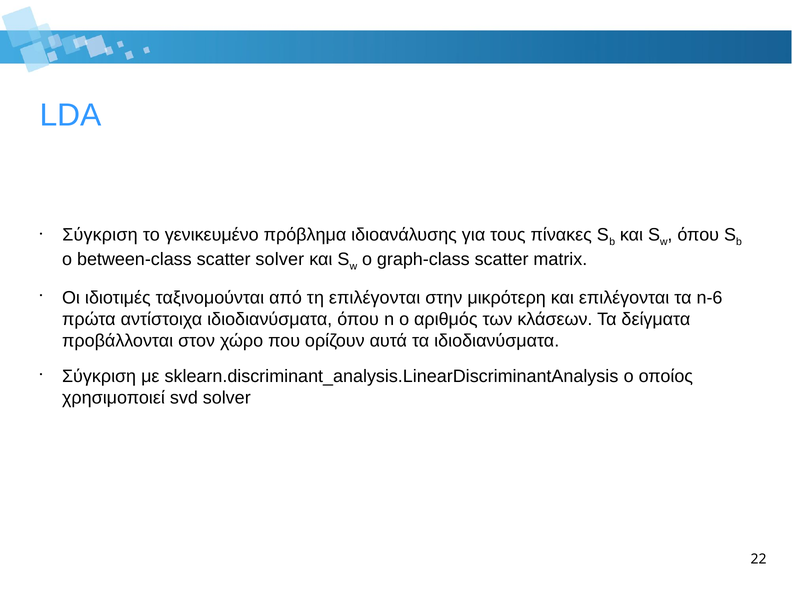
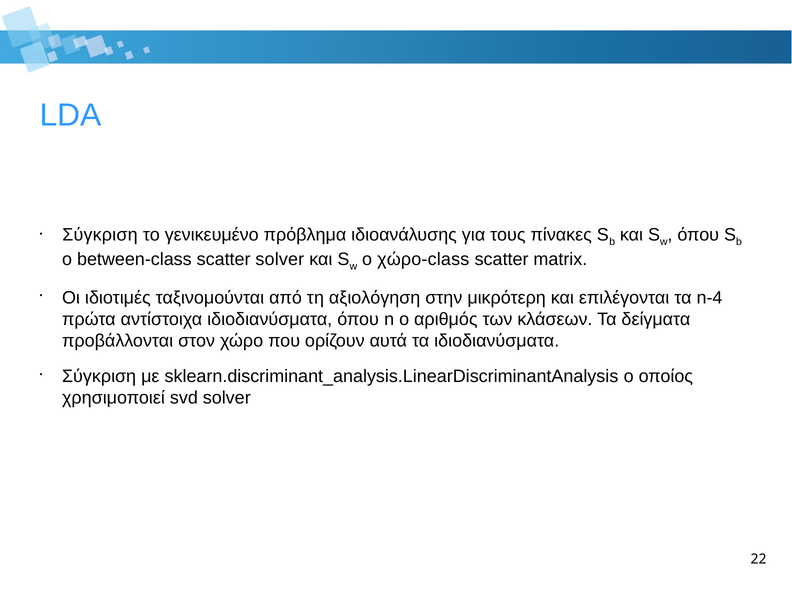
graph-class: graph-class -> χώρο-class
τη επιλέγονται: επιλέγονται -> αξιολόγηση
n-6: n-6 -> n-4
